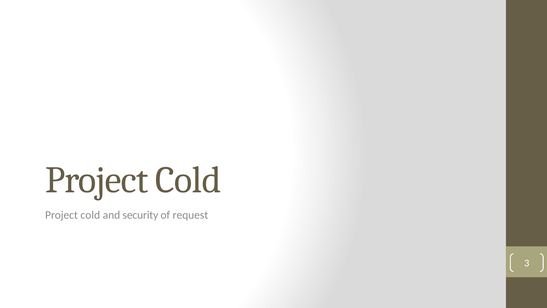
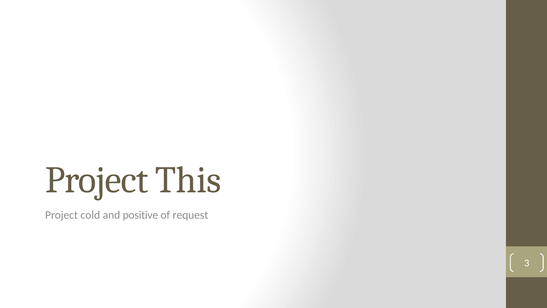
Cold at (188, 180): Cold -> This
security: security -> positive
